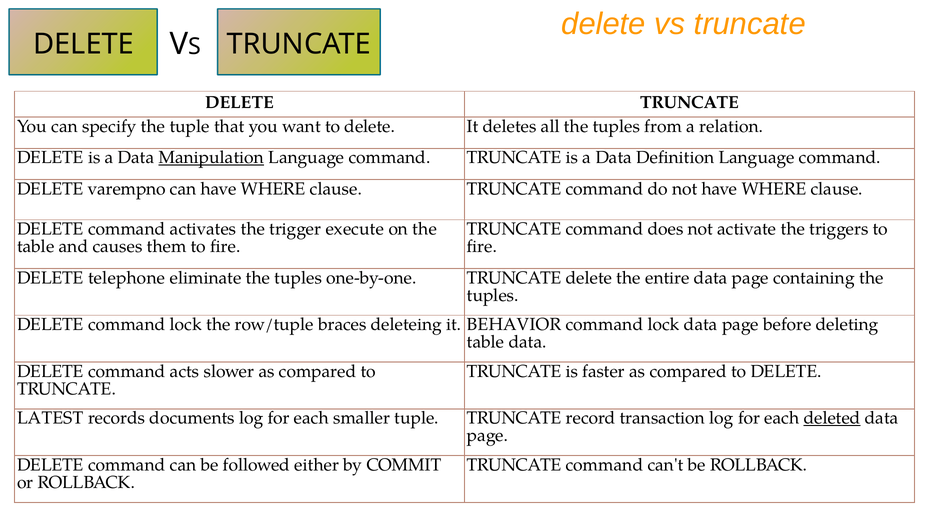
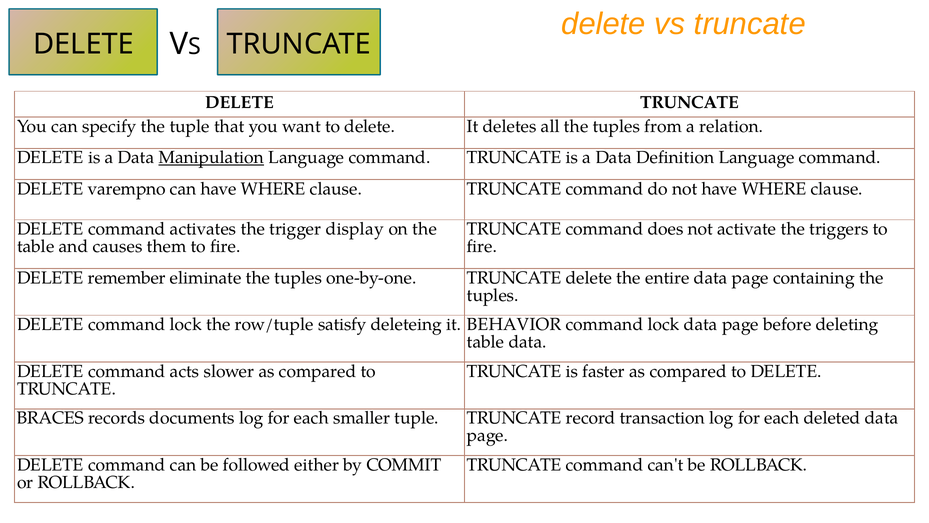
execute: execute -> display
telephone: telephone -> remember
braces: braces -> satisfy
LATEST: LATEST -> BRACES
deleted underline: present -> none
